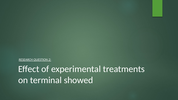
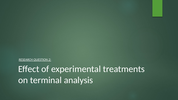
showed: showed -> analysis
